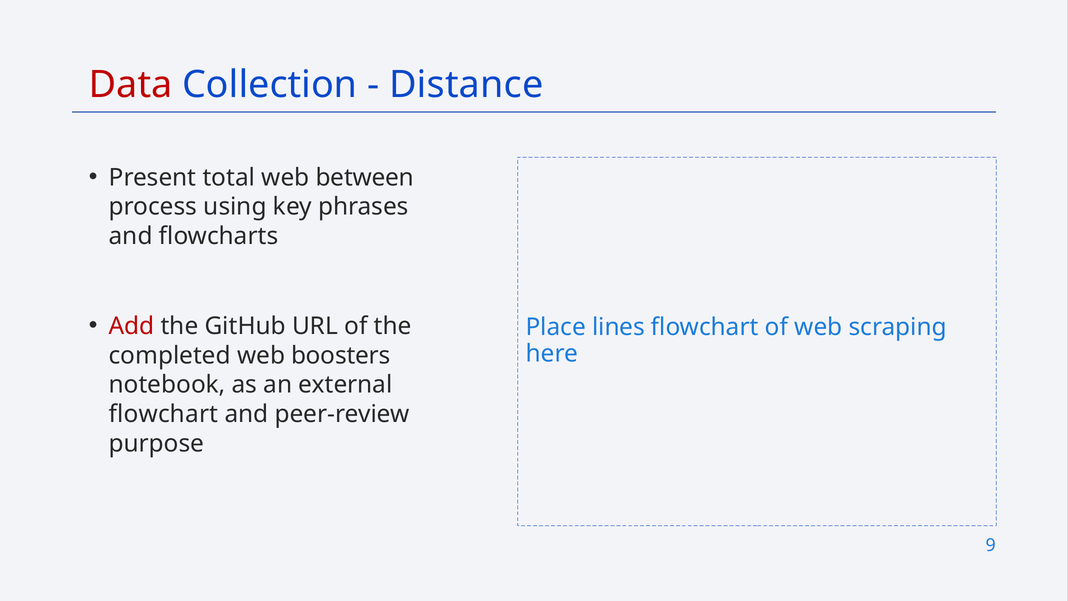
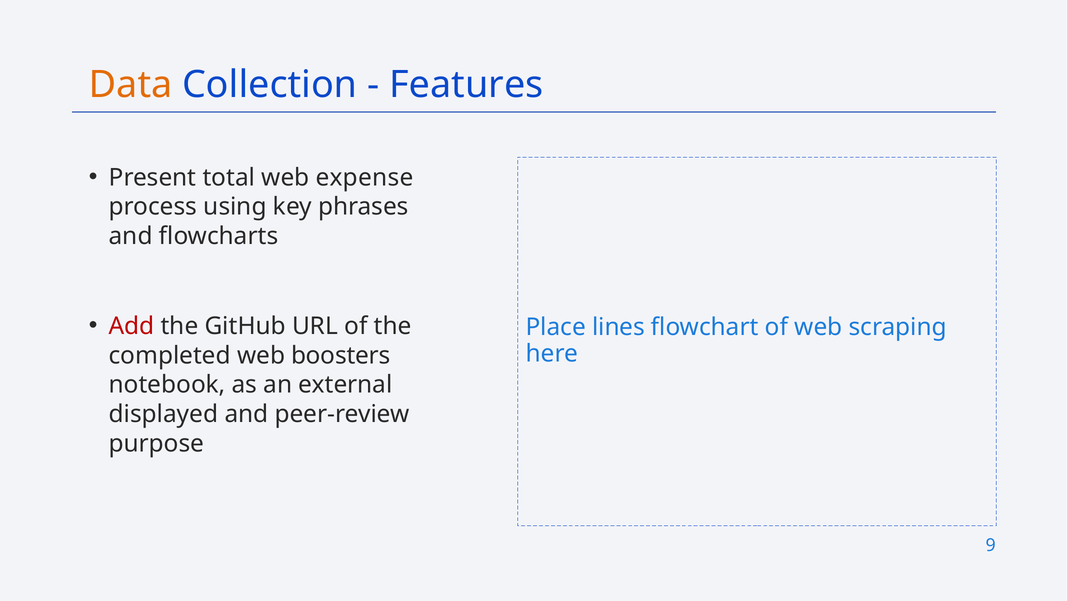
Data colour: red -> orange
Distance: Distance -> Features
between: between -> expense
flowchart at (164, 414): flowchart -> displayed
